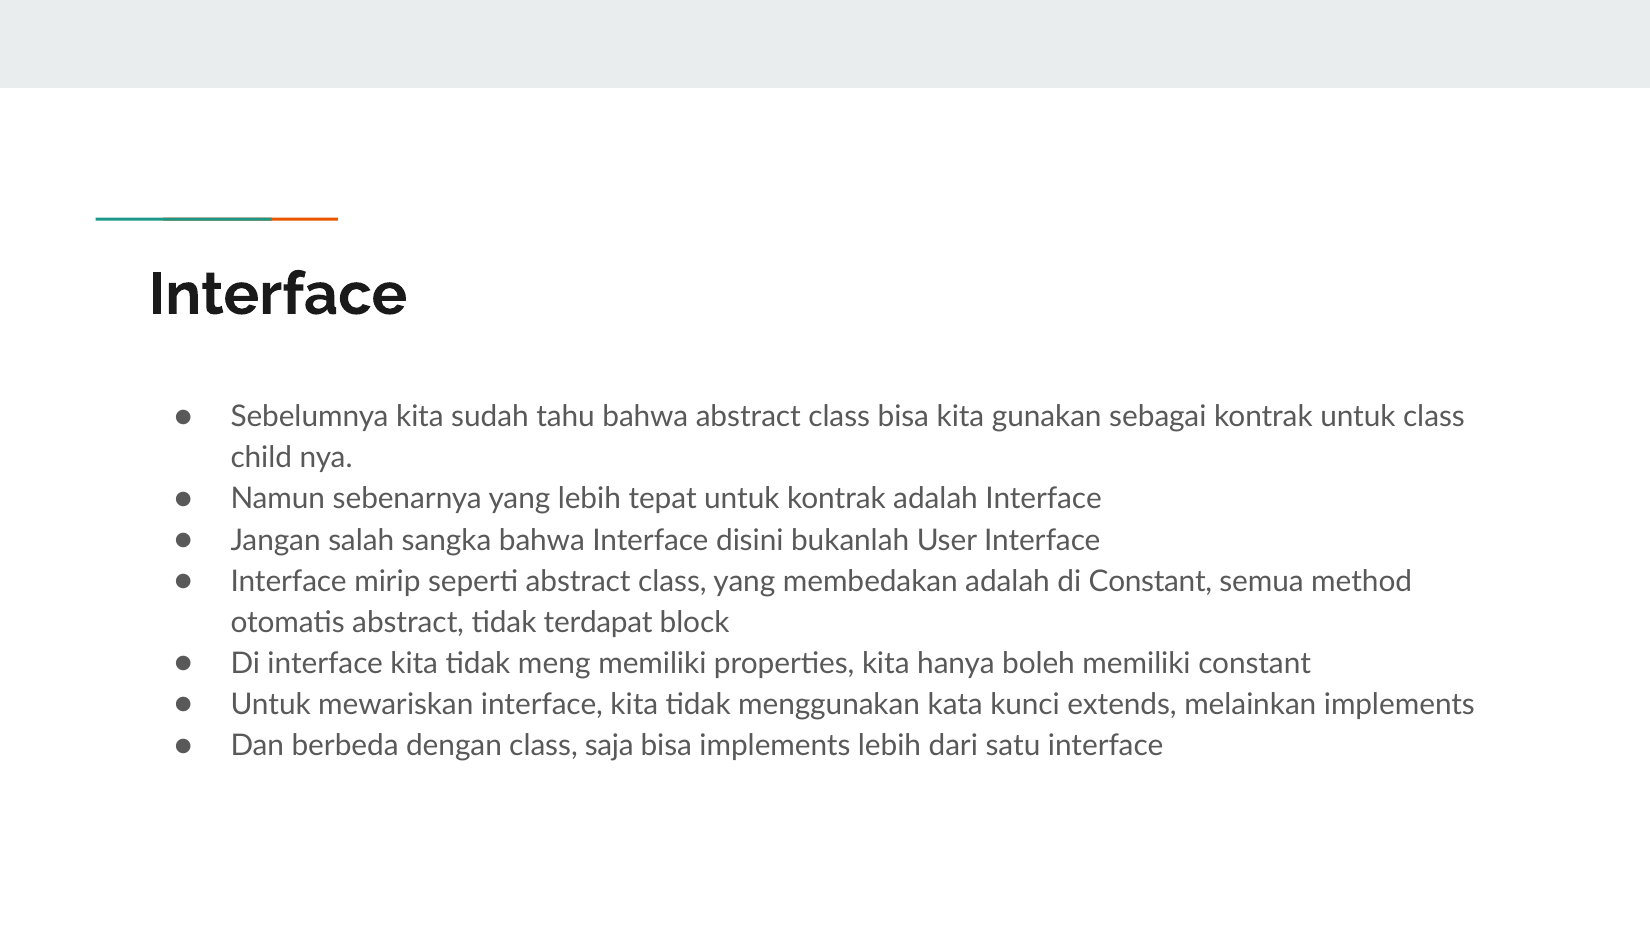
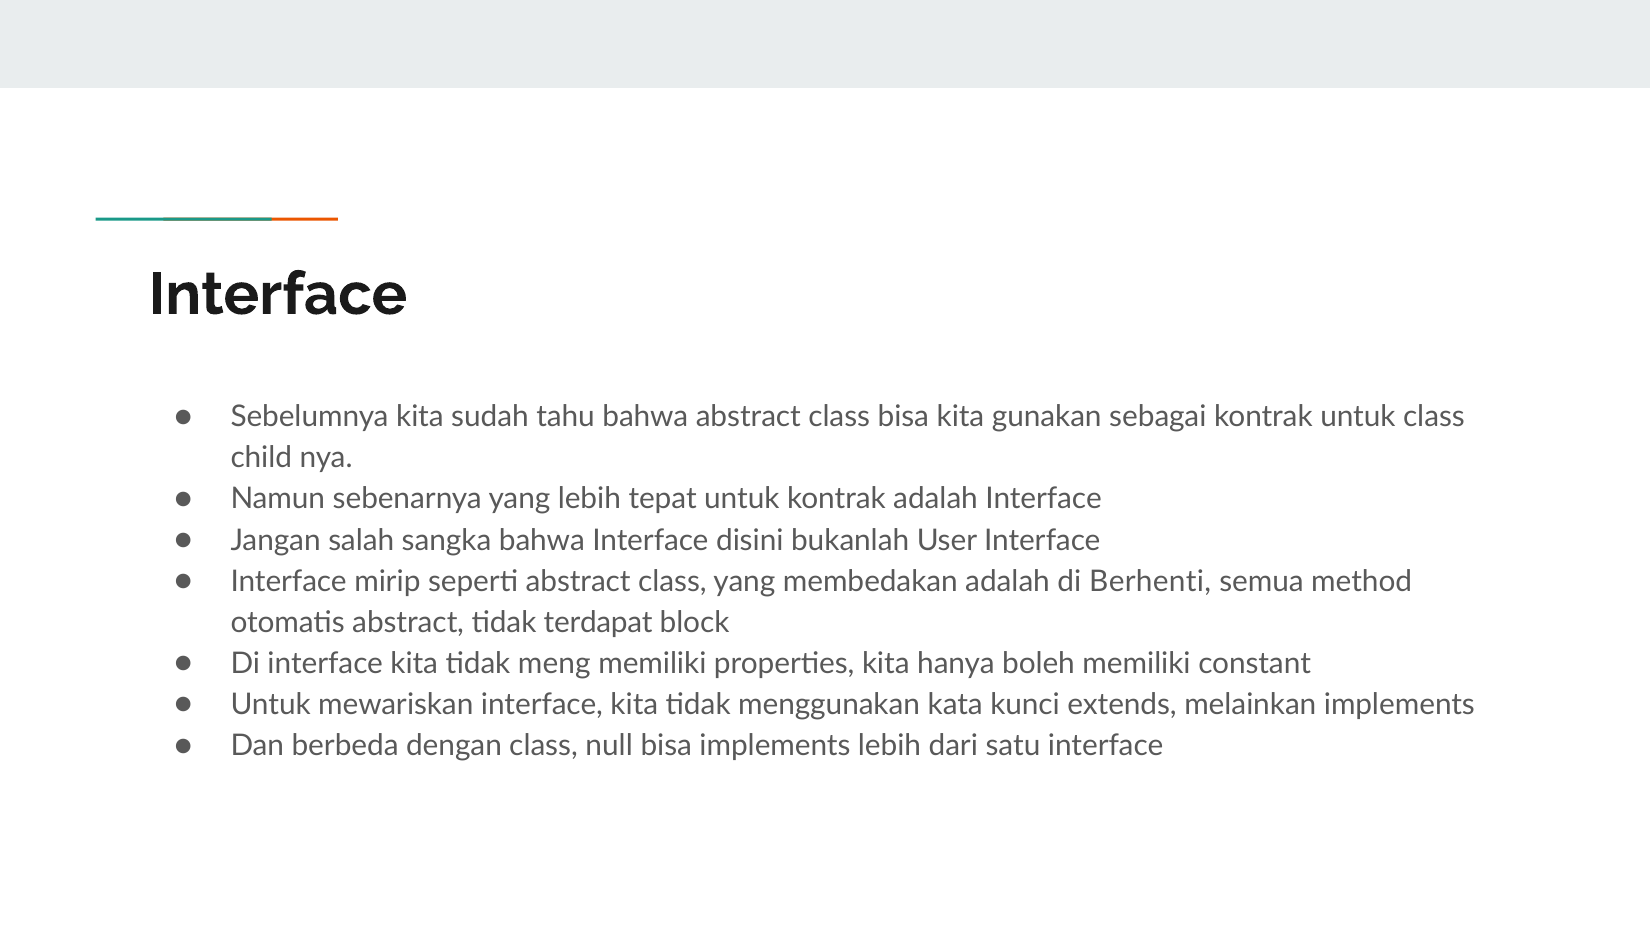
di Constant: Constant -> Berhenti
saja: saja -> null
